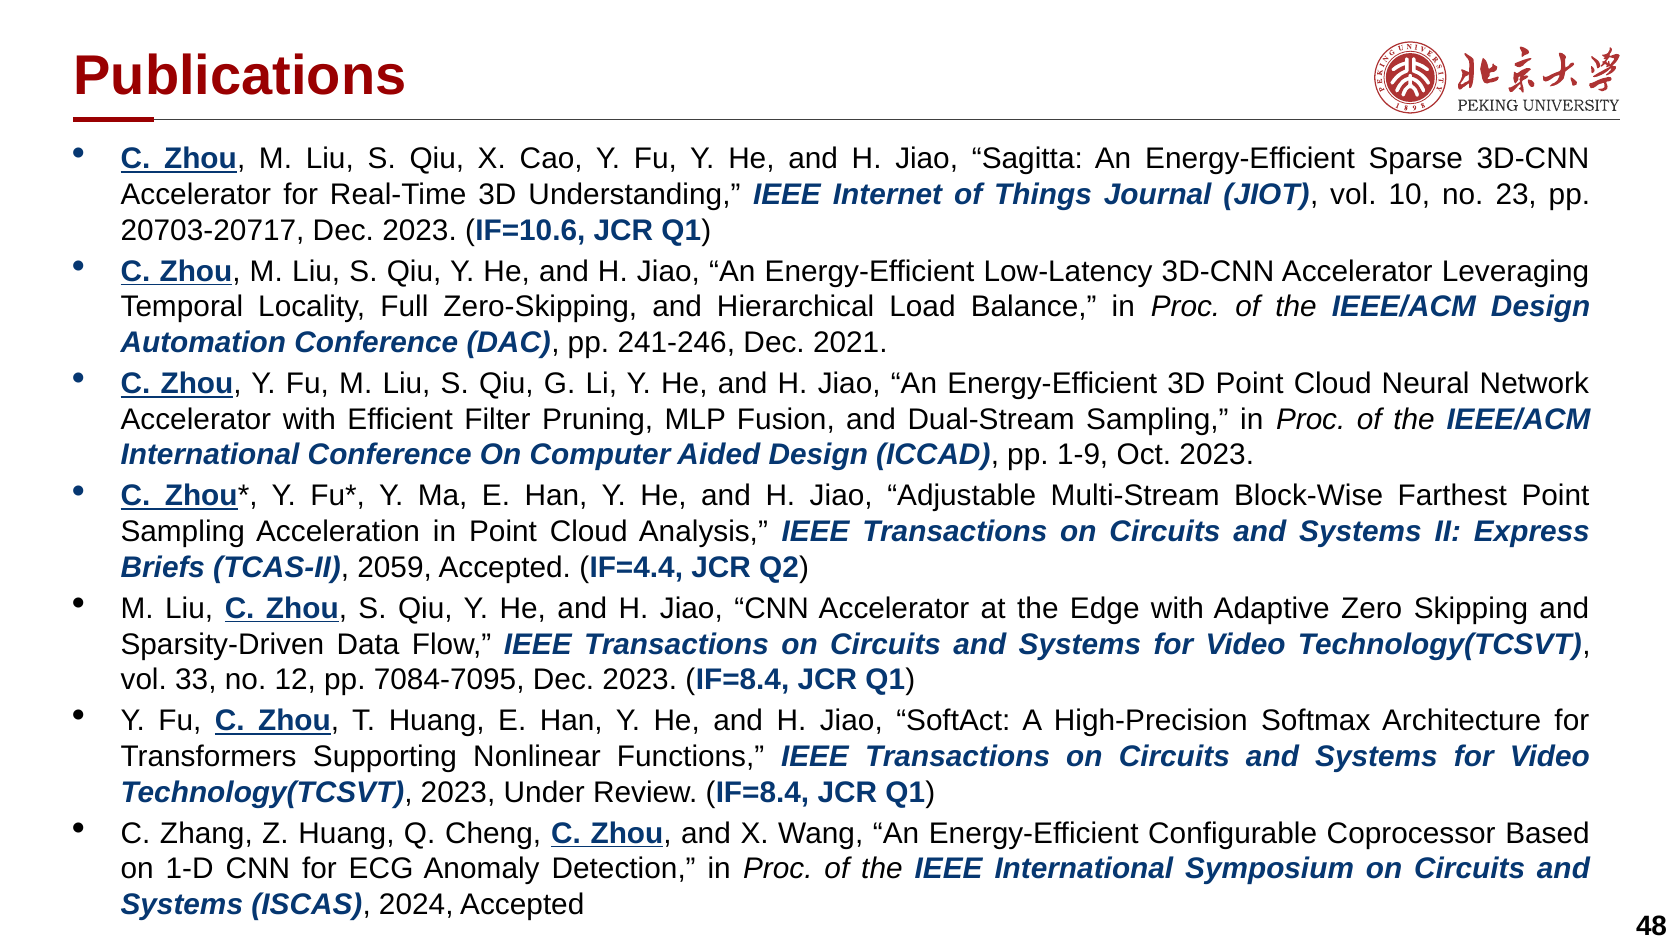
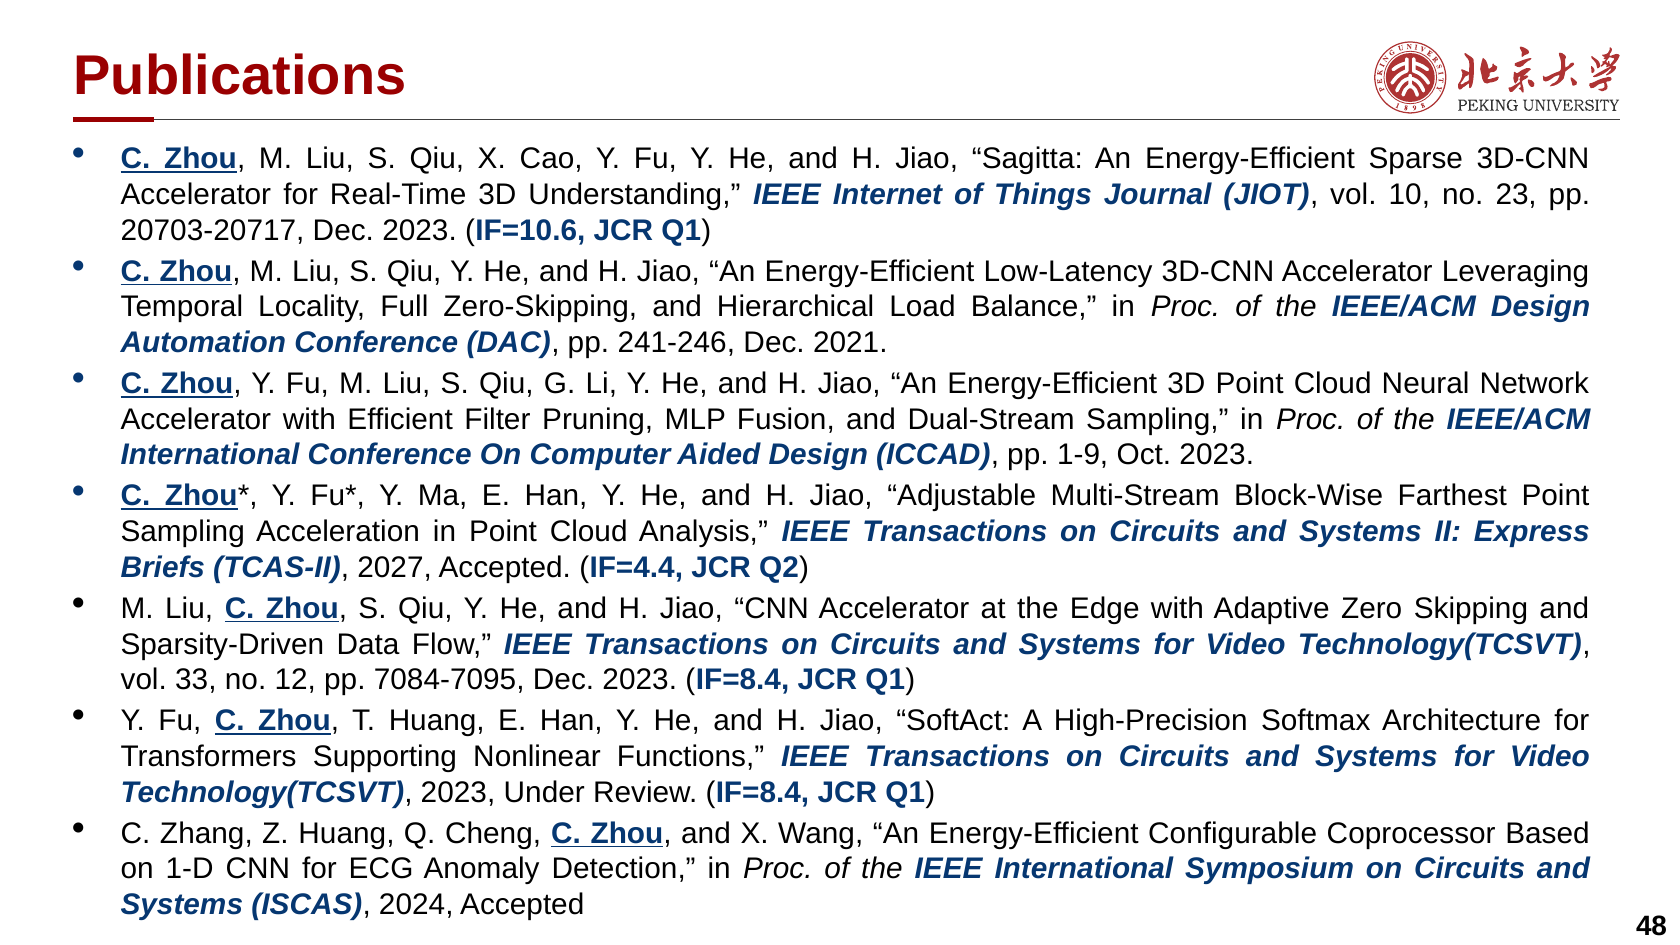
2059: 2059 -> 2027
